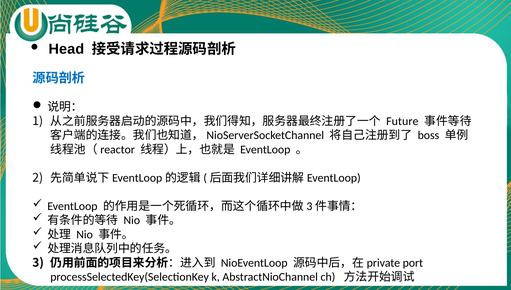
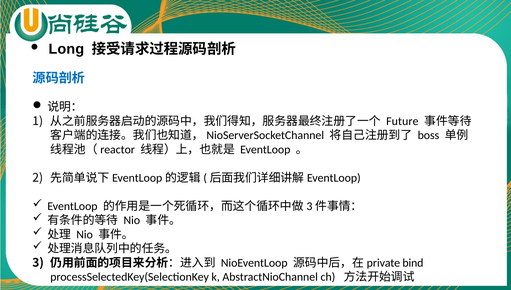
Head: Head -> Long
port: port -> bind
